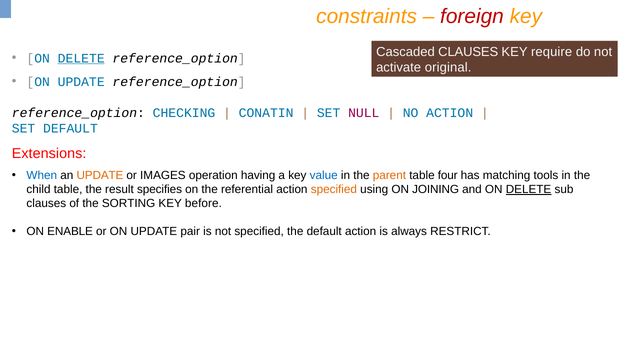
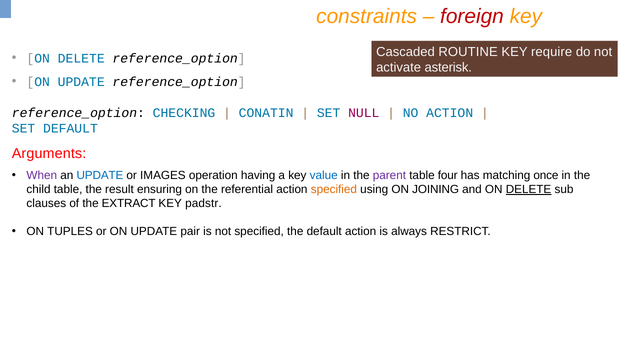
Cascaded CLAUSES: CLAUSES -> ROUTINE
DELETE at (81, 58) underline: present -> none
original: original -> asterisk
Extensions: Extensions -> Arguments
When colour: blue -> purple
UPDATE at (100, 175) colour: orange -> blue
parent colour: orange -> purple
tools: tools -> once
specifies: specifies -> ensuring
SORTING: SORTING -> EXTRACT
before: before -> padstr
ENABLE: ENABLE -> TUPLES
